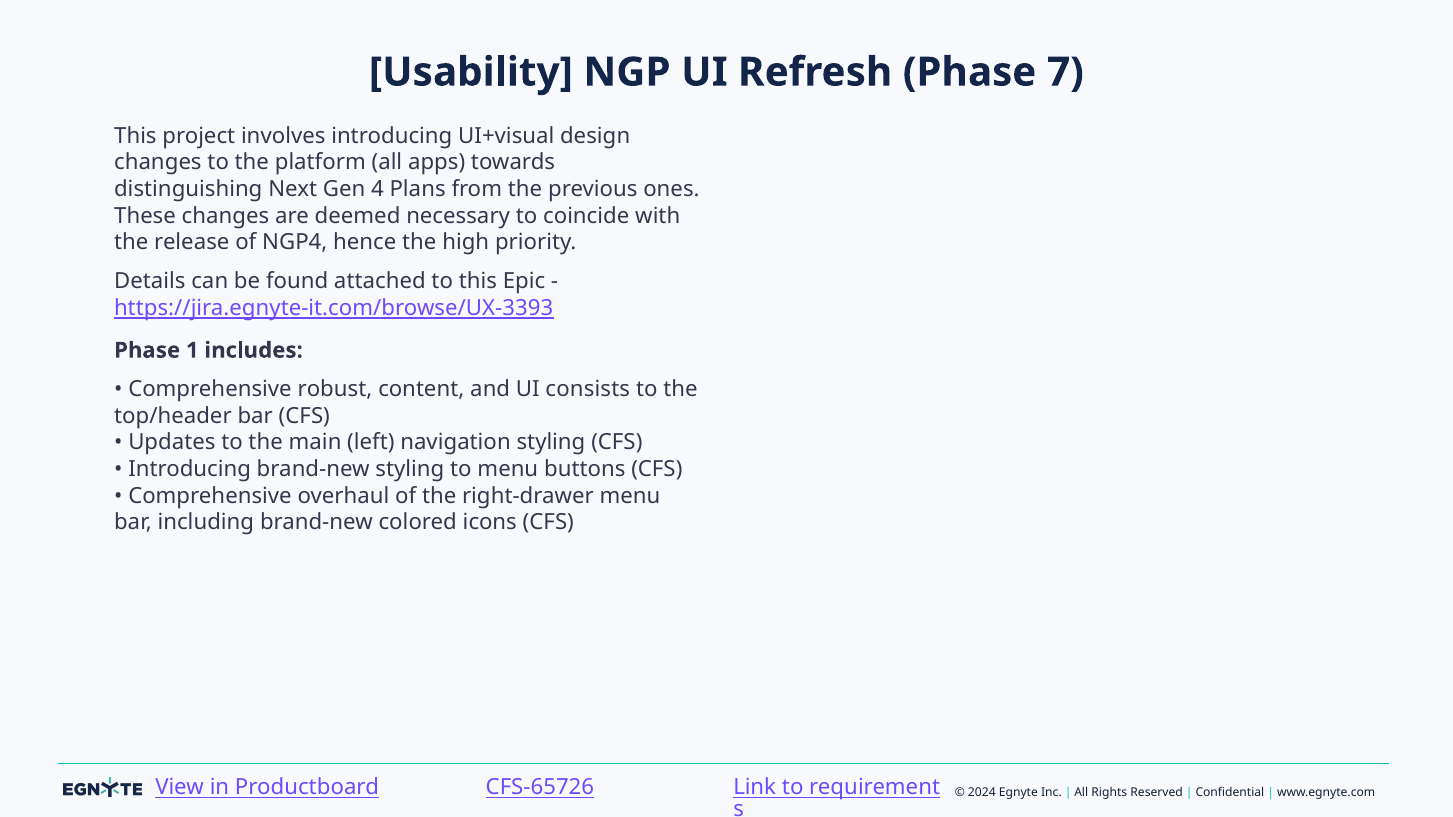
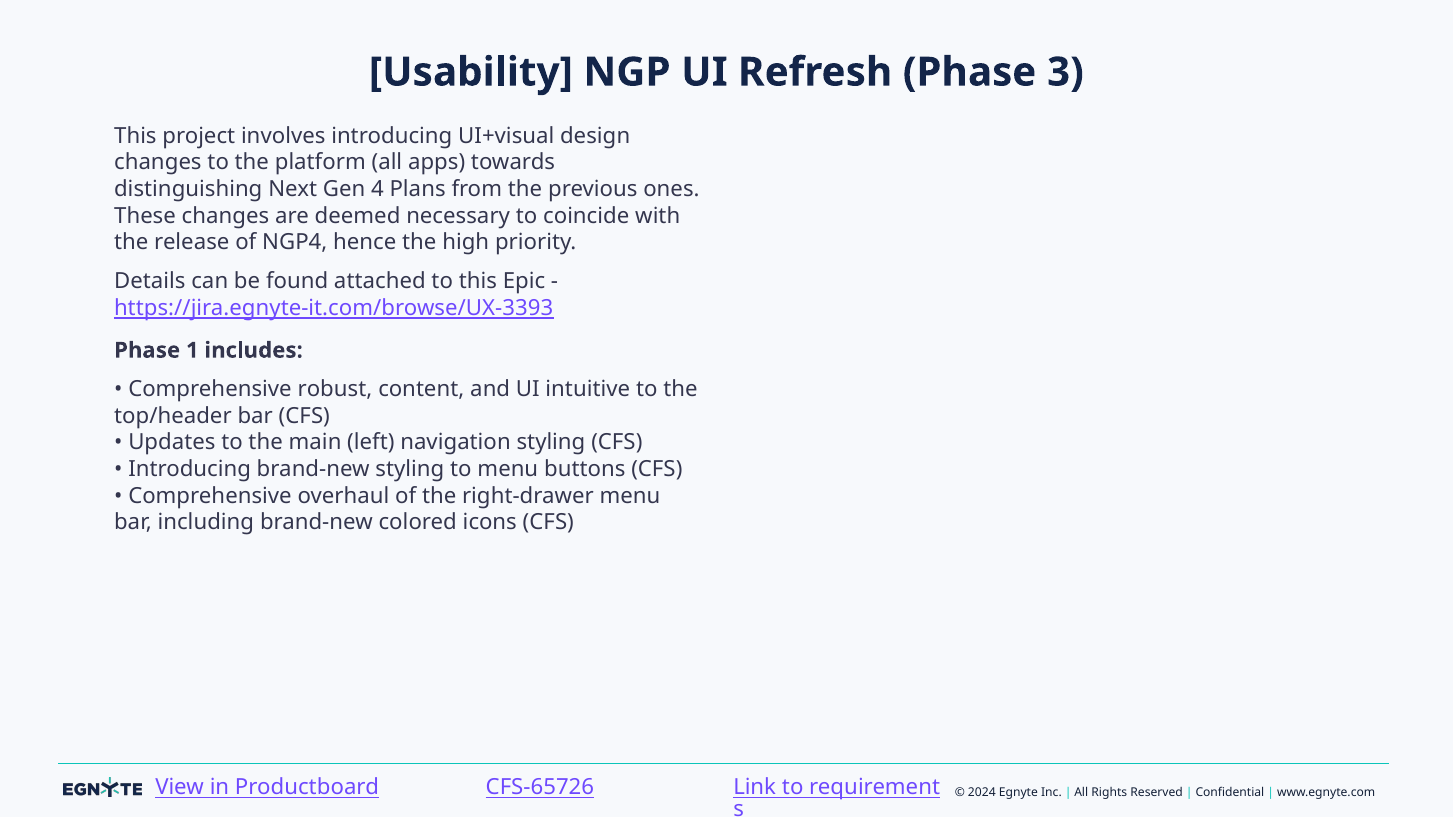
7: 7 -> 3
consists: consists -> intuitive
